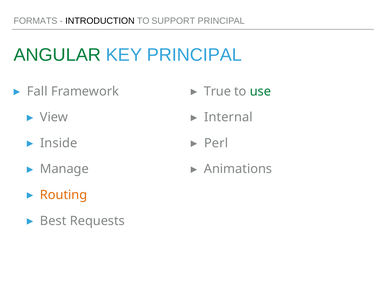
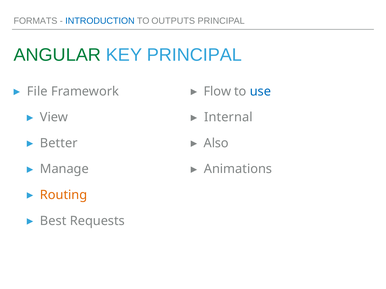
INTRODUCTION colour: black -> blue
SUPPORT: SUPPORT -> OUTPUTS
Fall: Fall -> File
True: True -> Flow
use colour: green -> blue
Inside: Inside -> Better
Perl: Perl -> Also
